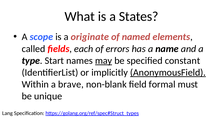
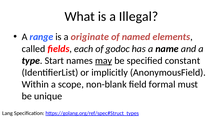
States: States -> Illegal
scope: scope -> range
errors: errors -> godoc
AnonymousField underline: present -> none
brave: brave -> scope
